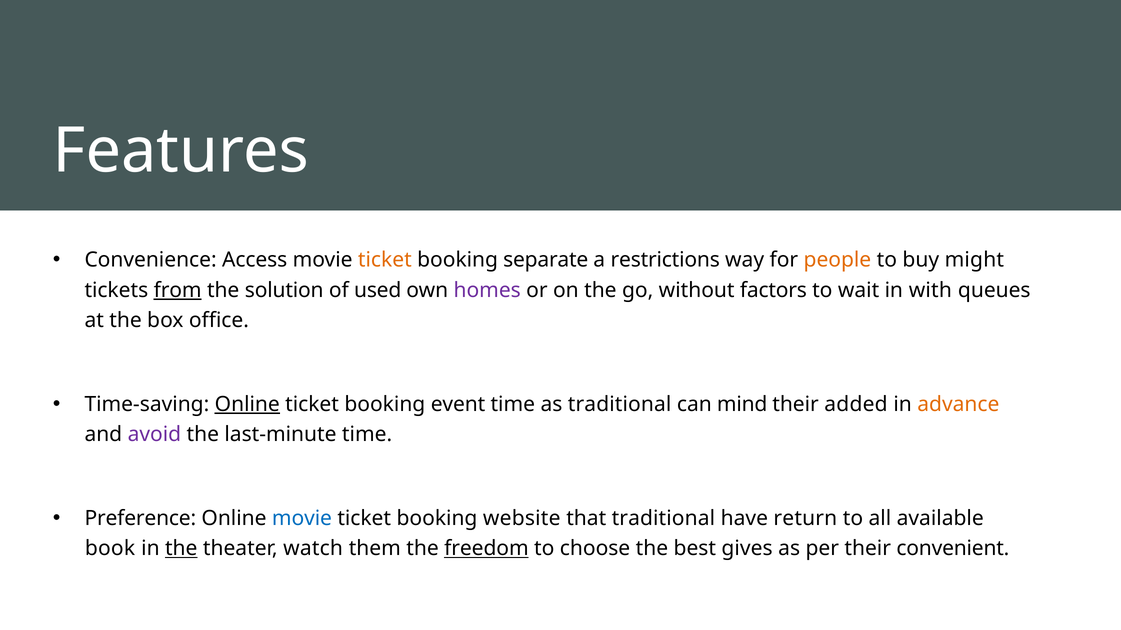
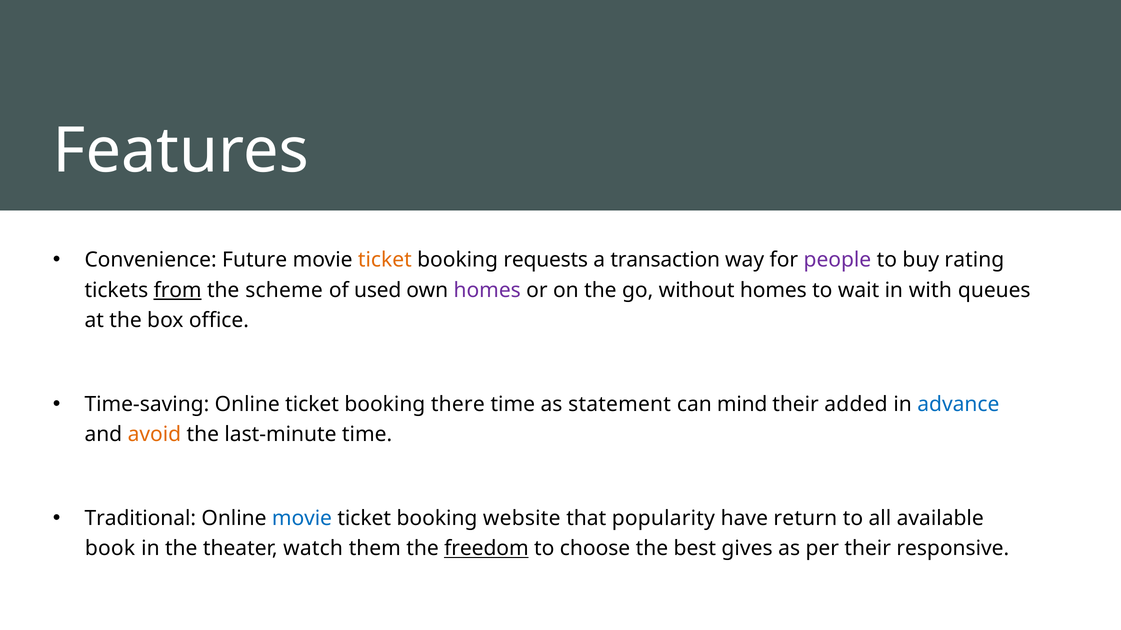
Access: Access -> Future
separate: separate -> requests
restrictions: restrictions -> transaction
people colour: orange -> purple
might: might -> rating
solution: solution -> scheme
without factors: factors -> homes
Online at (247, 405) underline: present -> none
event: event -> there
as traditional: traditional -> statement
advance colour: orange -> blue
avoid colour: purple -> orange
Preference: Preference -> Traditional
that traditional: traditional -> popularity
the at (181, 549) underline: present -> none
convenient: convenient -> responsive
